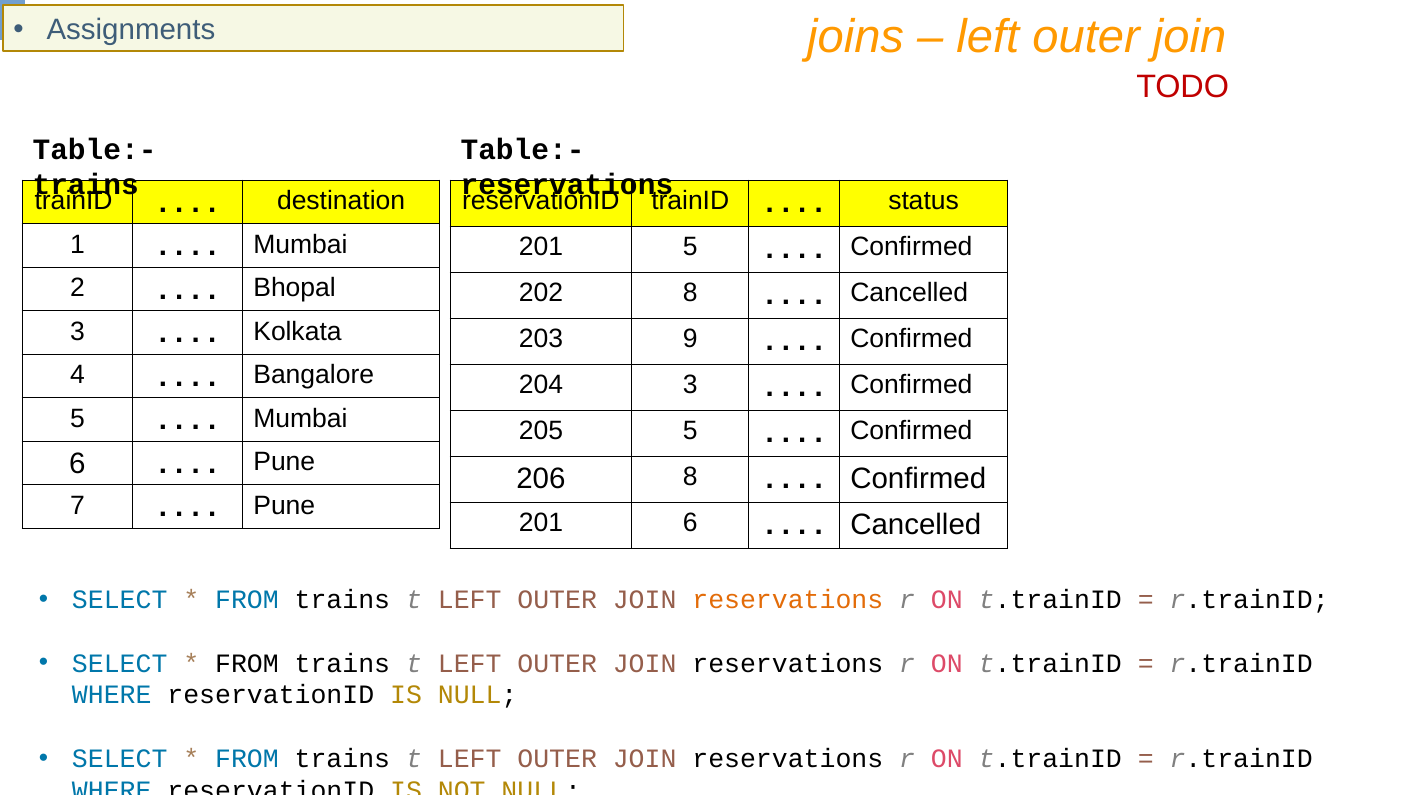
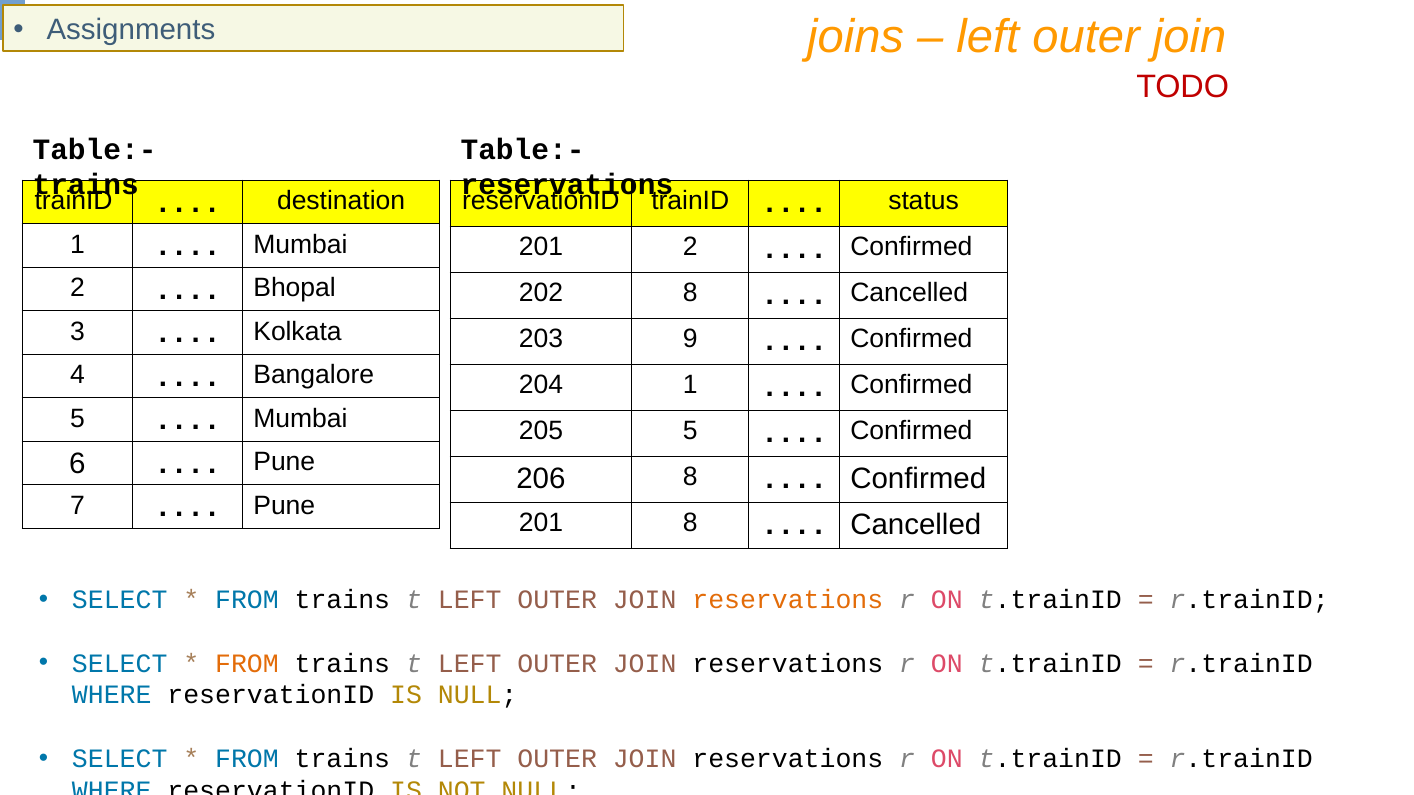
201 5: 5 -> 2
204 3: 3 -> 1
201 6: 6 -> 8
FROM at (247, 664) colour: black -> orange
